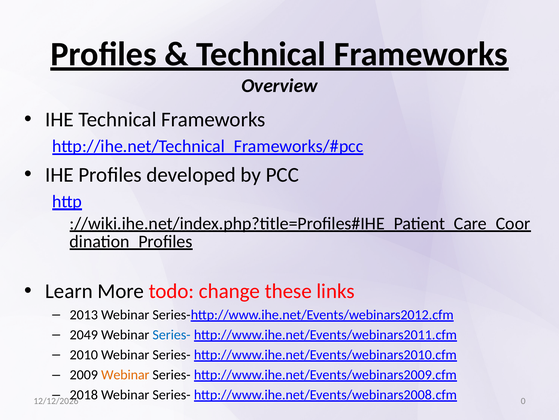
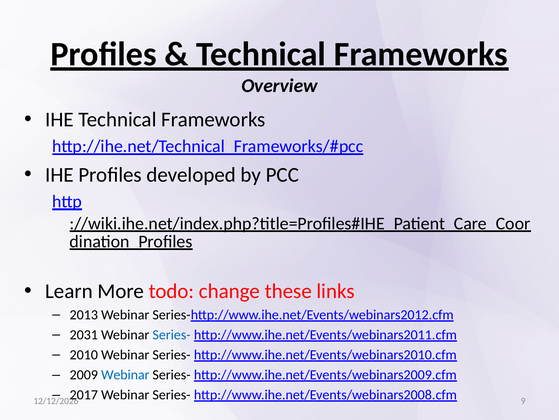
2049: 2049 -> 2031
Webinar at (125, 374) colour: orange -> blue
2018: 2018 -> 2017
0: 0 -> 9
